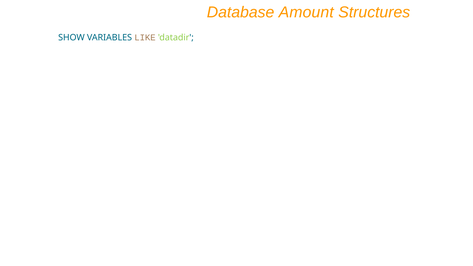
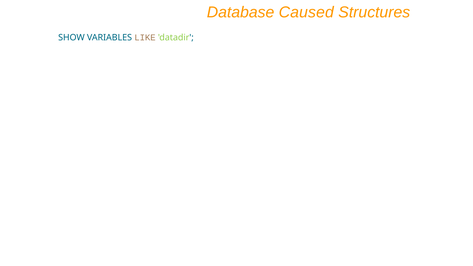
Amount: Amount -> Caused
